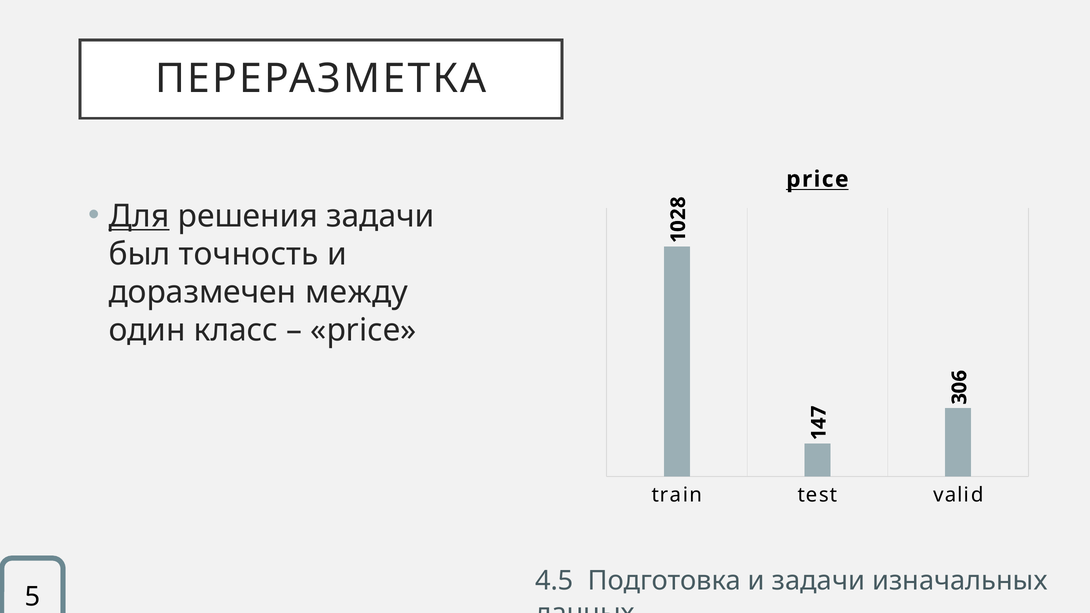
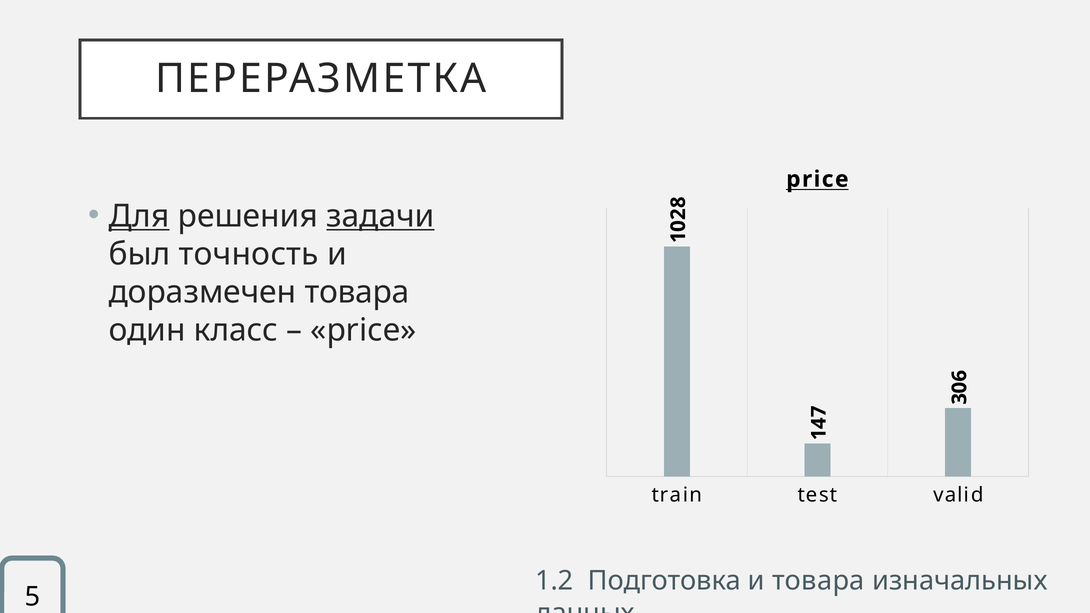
задачи at (381, 216) underline: none -> present
доразмечен между: между -> товара
4.5: 4.5 -> 1.2
и задачи: задачи -> товара
